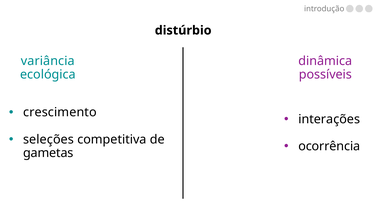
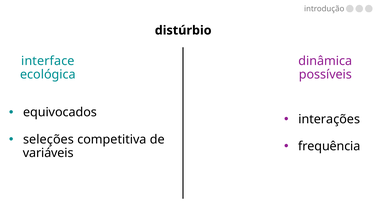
variância: variância -> interface
crescimento: crescimento -> equivocados
ocorrência: ocorrência -> frequência
gametas: gametas -> variáveis
